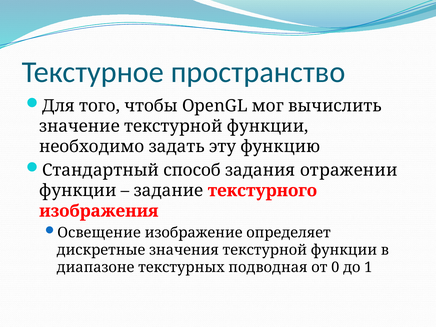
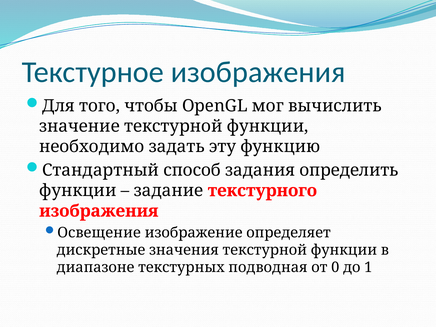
Текстурное пространство: пространство -> изображения
отражении: отражении -> определить
